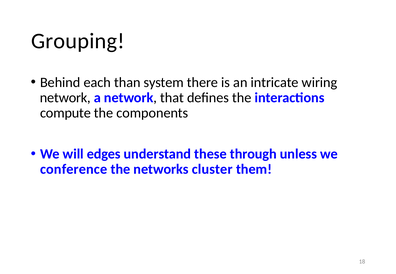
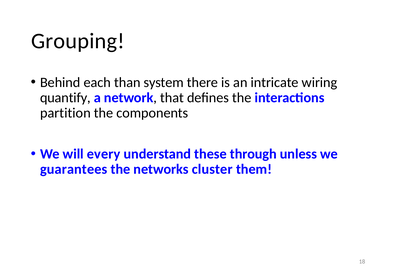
network at (65, 98): network -> quantify
compute: compute -> partition
edges: edges -> every
conference: conference -> guarantees
